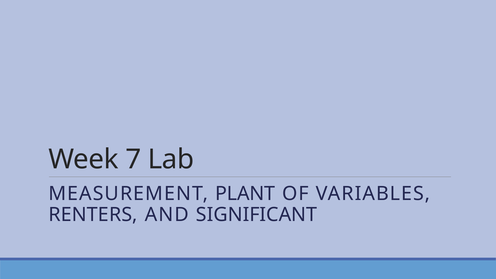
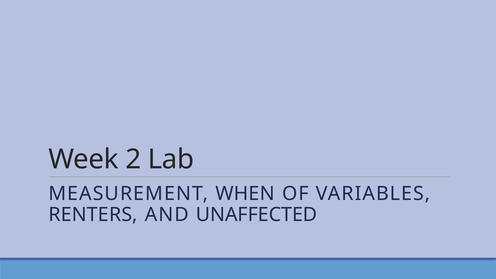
7: 7 -> 2
PLANT: PLANT -> WHEN
SIGNIFICANT: SIGNIFICANT -> UNAFFECTED
